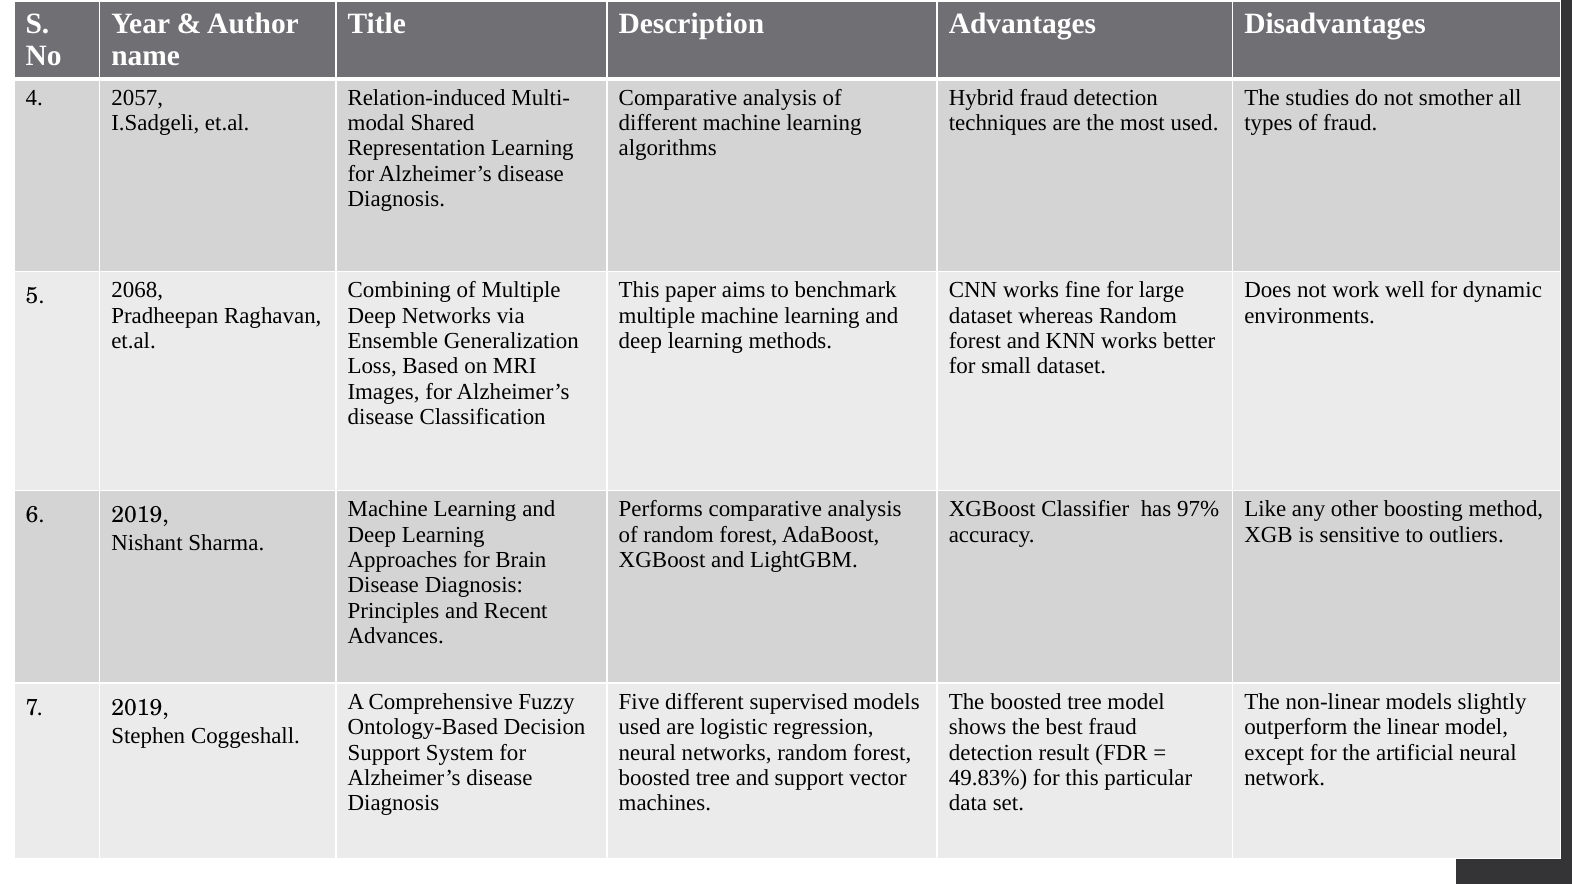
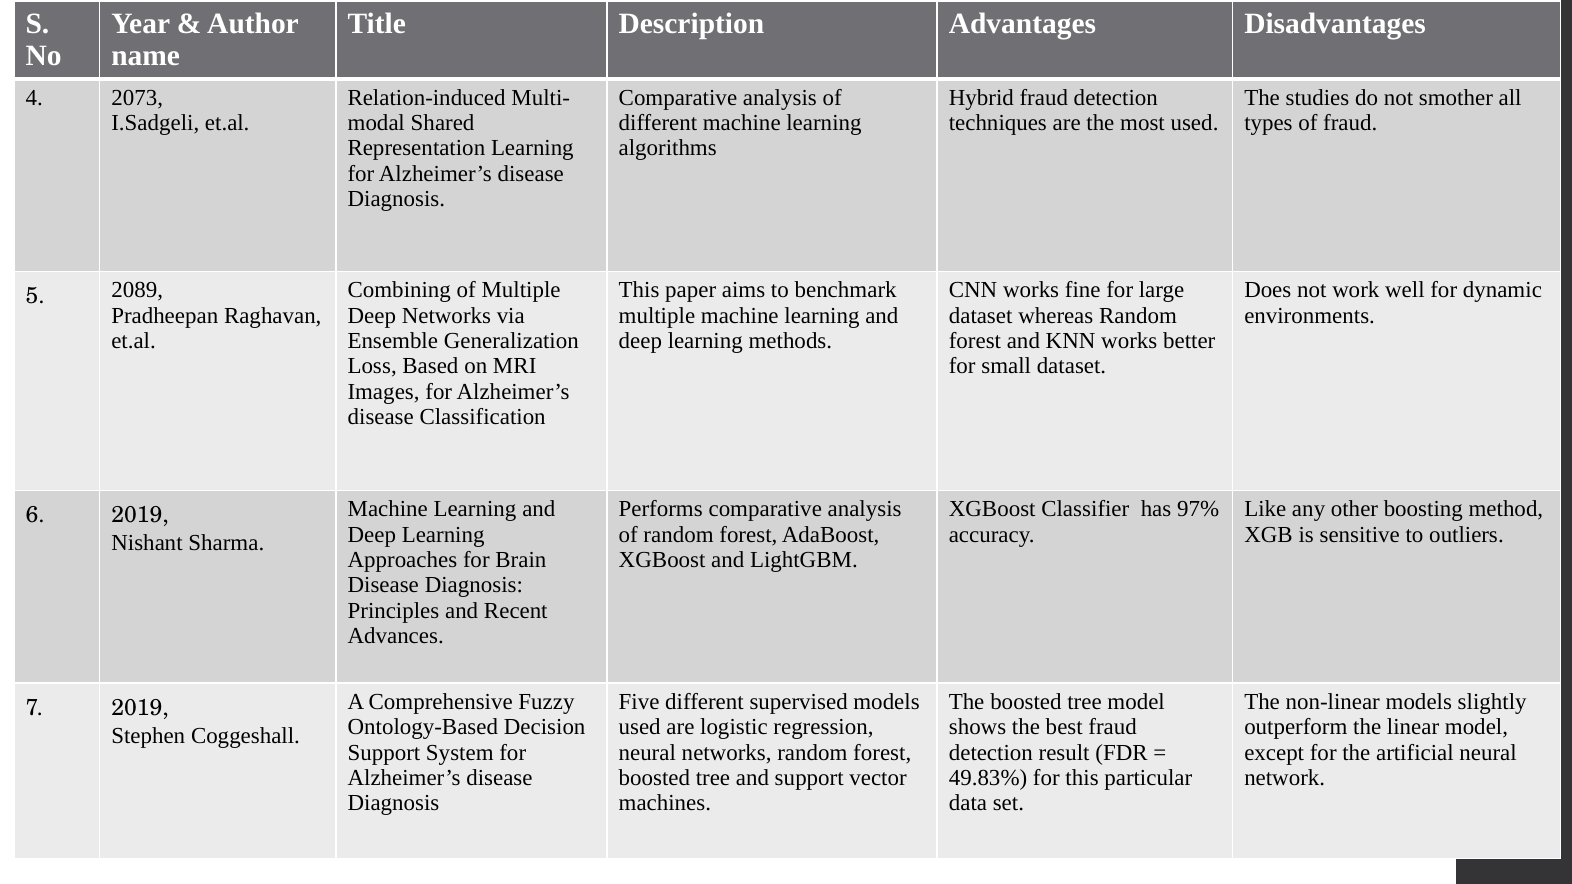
2057: 2057 -> 2073
2068: 2068 -> 2089
